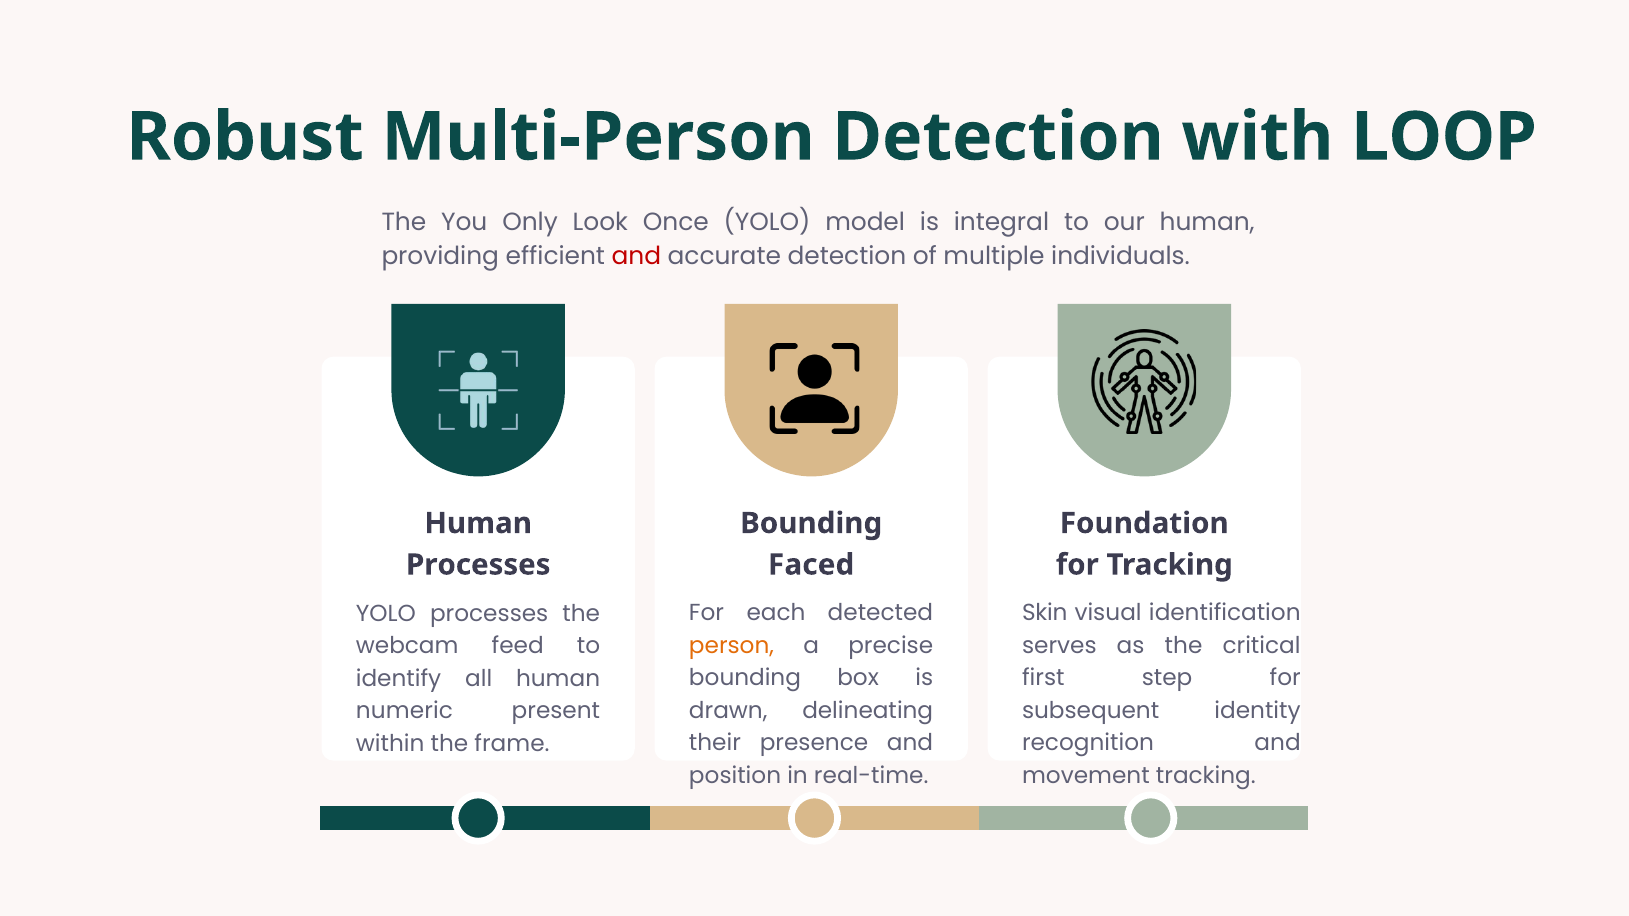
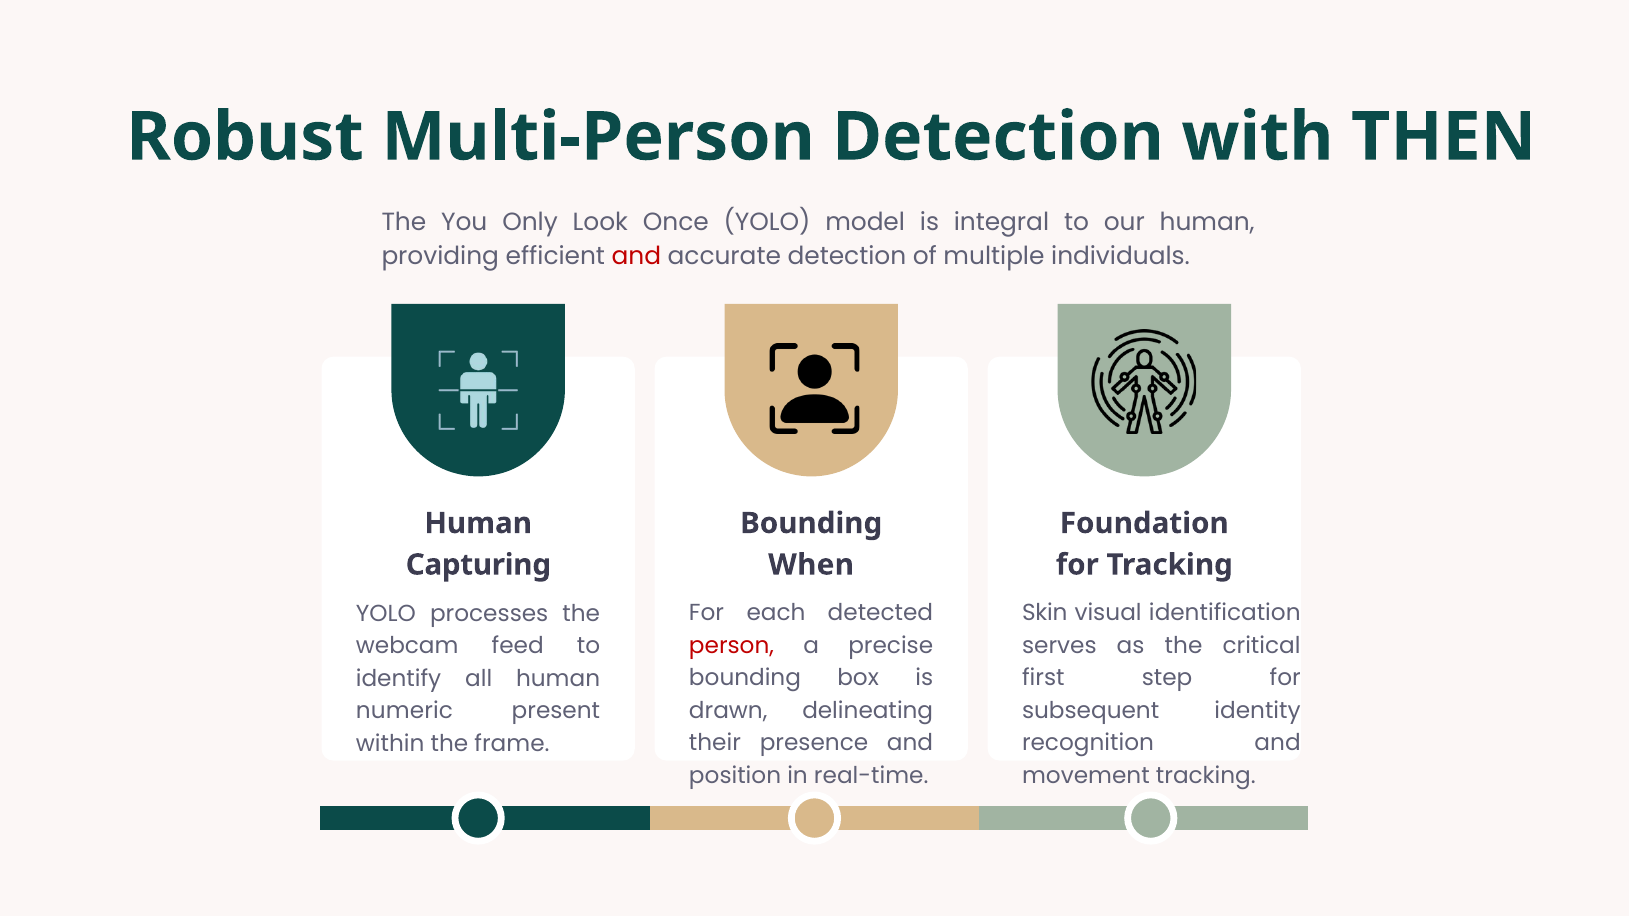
LOOP: LOOP -> THEN
Processes at (478, 565): Processes -> Capturing
Faced: Faced -> When
person colour: orange -> red
